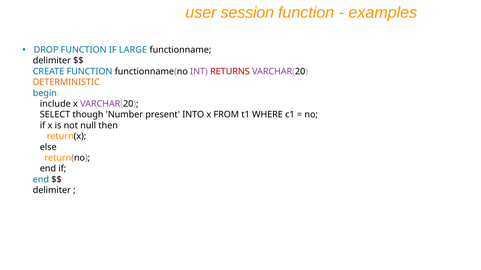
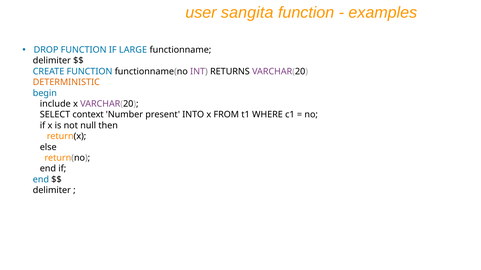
session: session -> sangita
RETURNS colour: red -> black
though: though -> context
